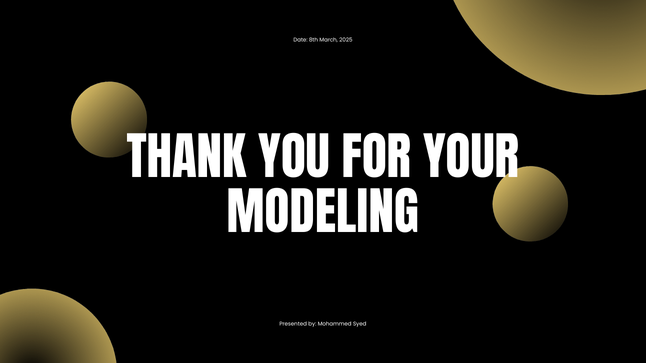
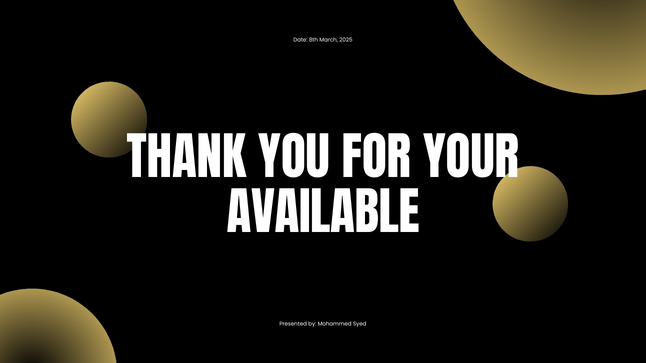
MODELING: MODELING -> AVAILABLE
